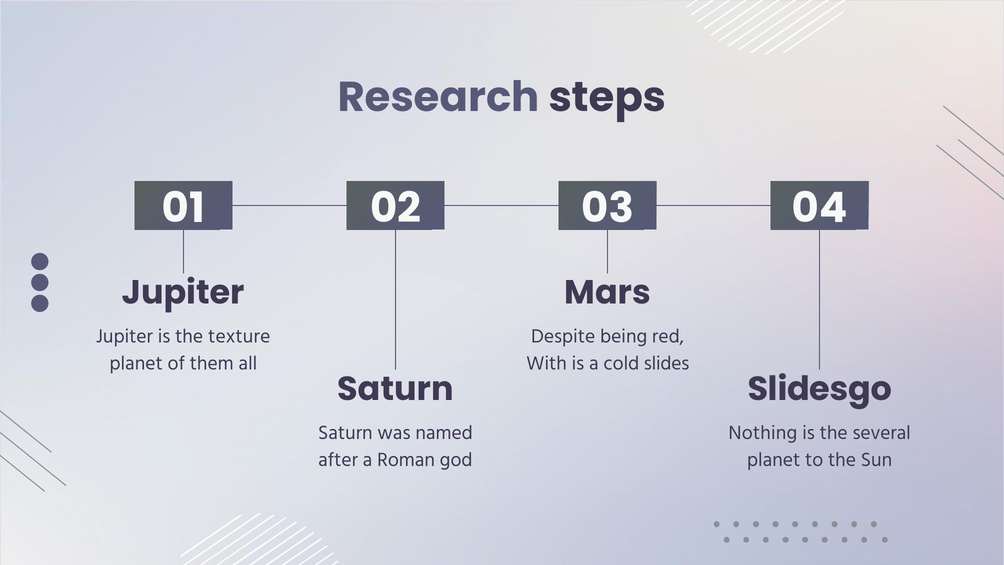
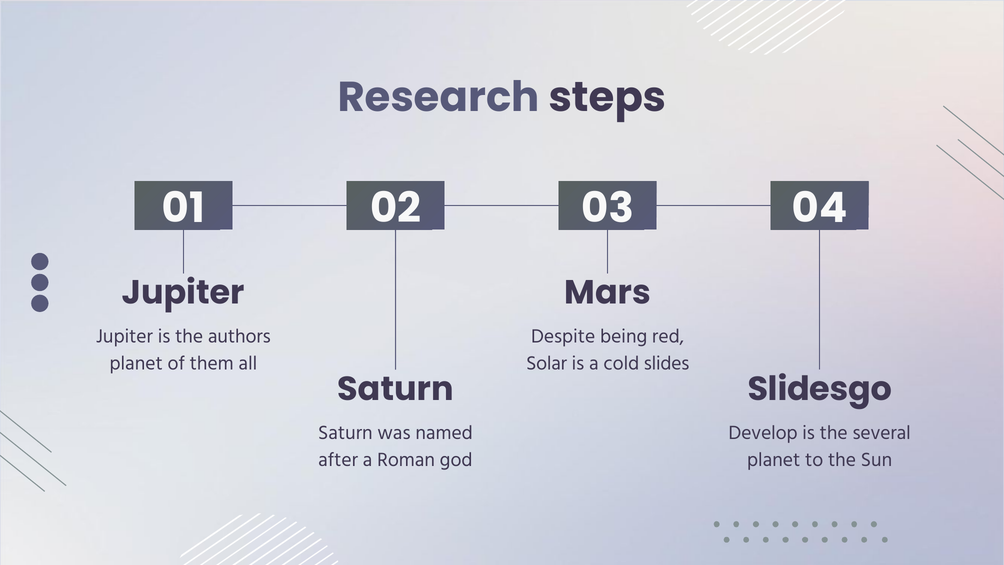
texture: texture -> authors
With: With -> Solar
Nothing: Nothing -> Develop
